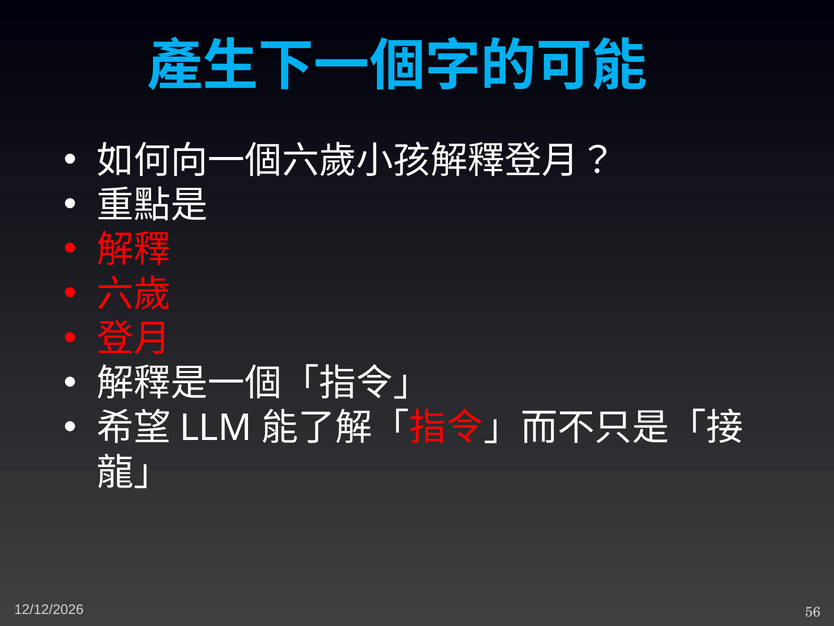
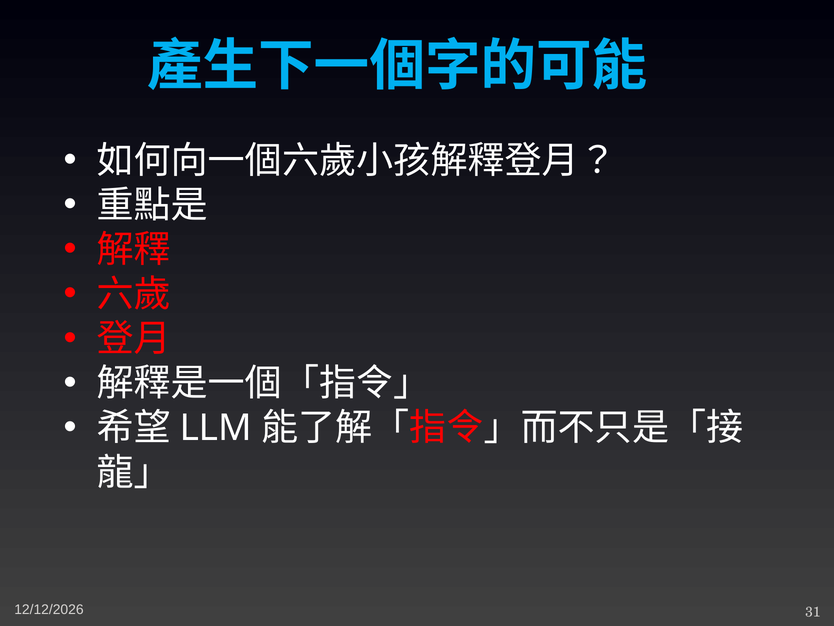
56: 56 -> 31
